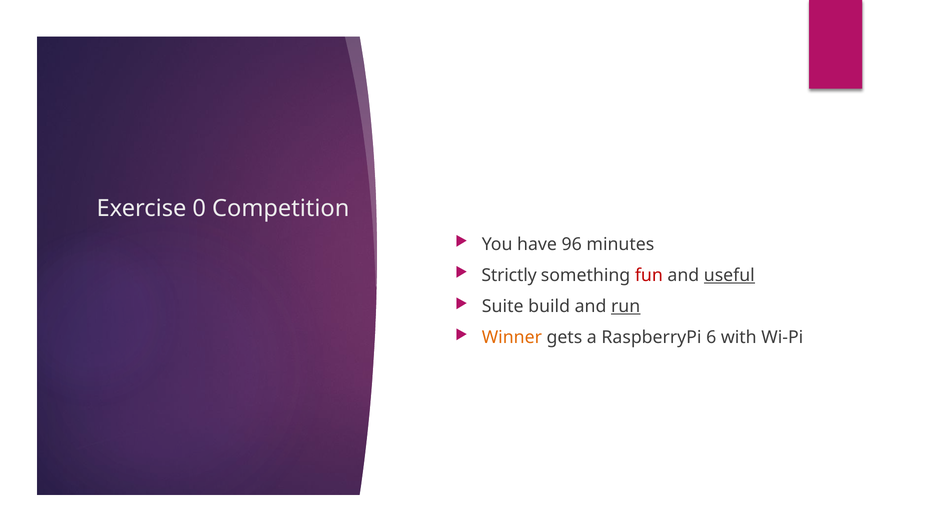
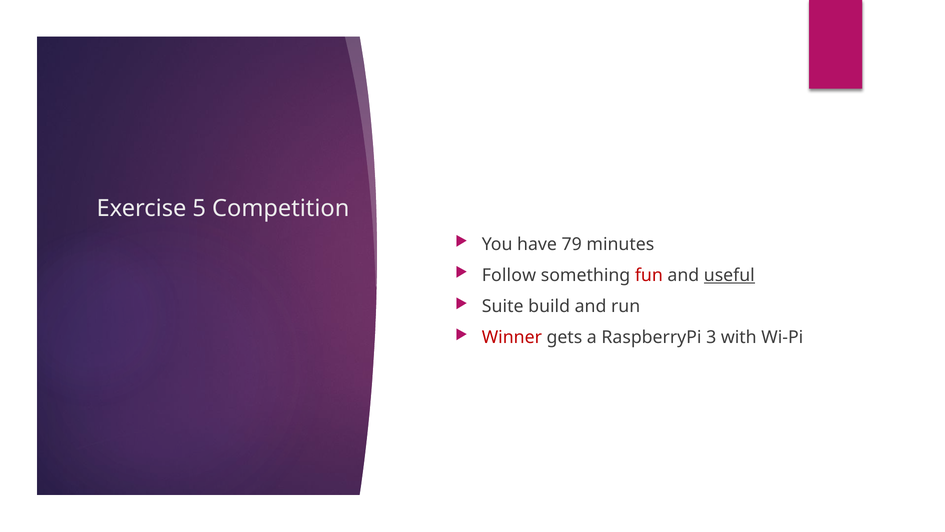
0: 0 -> 5
96: 96 -> 79
Strictly: Strictly -> Follow
run underline: present -> none
Winner colour: orange -> red
6: 6 -> 3
